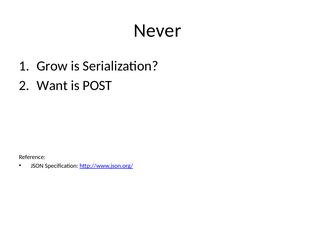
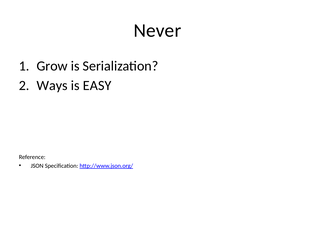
Want: Want -> Ways
POST: POST -> EASY
